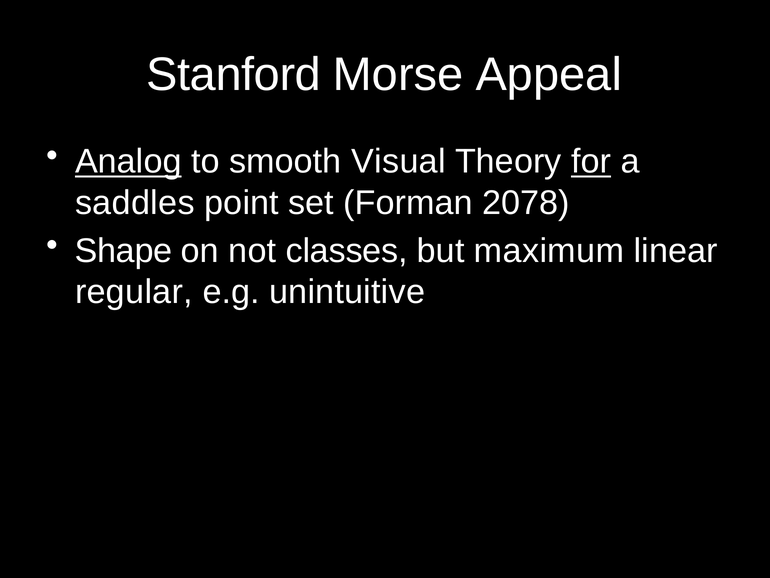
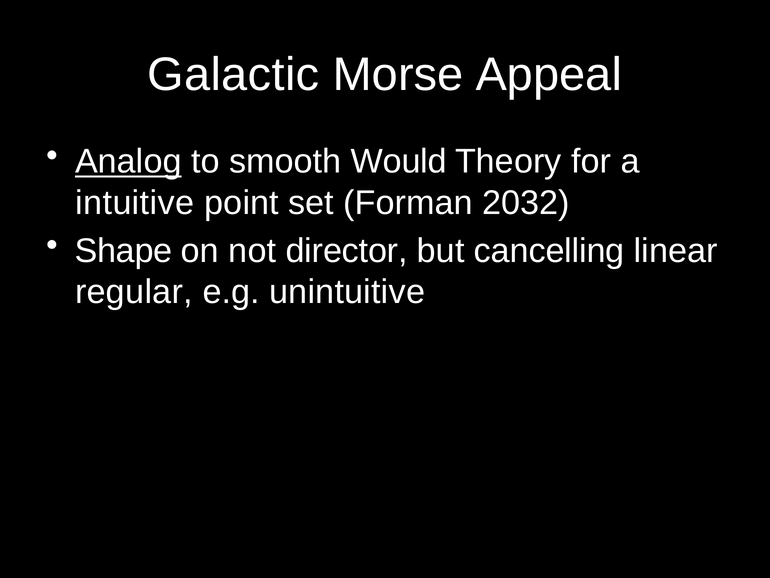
Stanford: Stanford -> Galactic
Visual: Visual -> Would
for underline: present -> none
saddles: saddles -> intuitive
2078: 2078 -> 2032
classes: classes -> director
maximum: maximum -> cancelling
